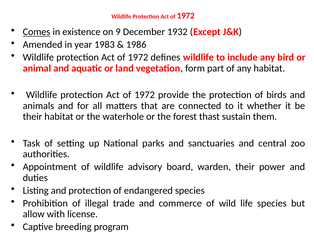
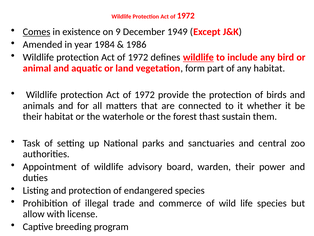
1932: 1932 -> 1949
1983: 1983 -> 1984
wildlife at (198, 57) underline: none -> present
